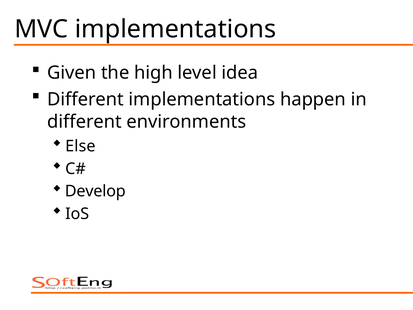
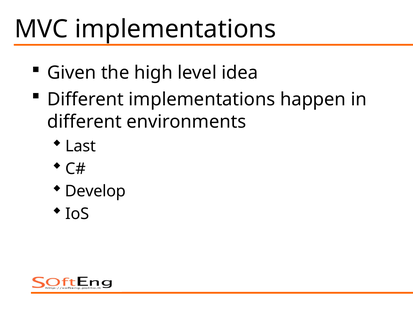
Else: Else -> Last
